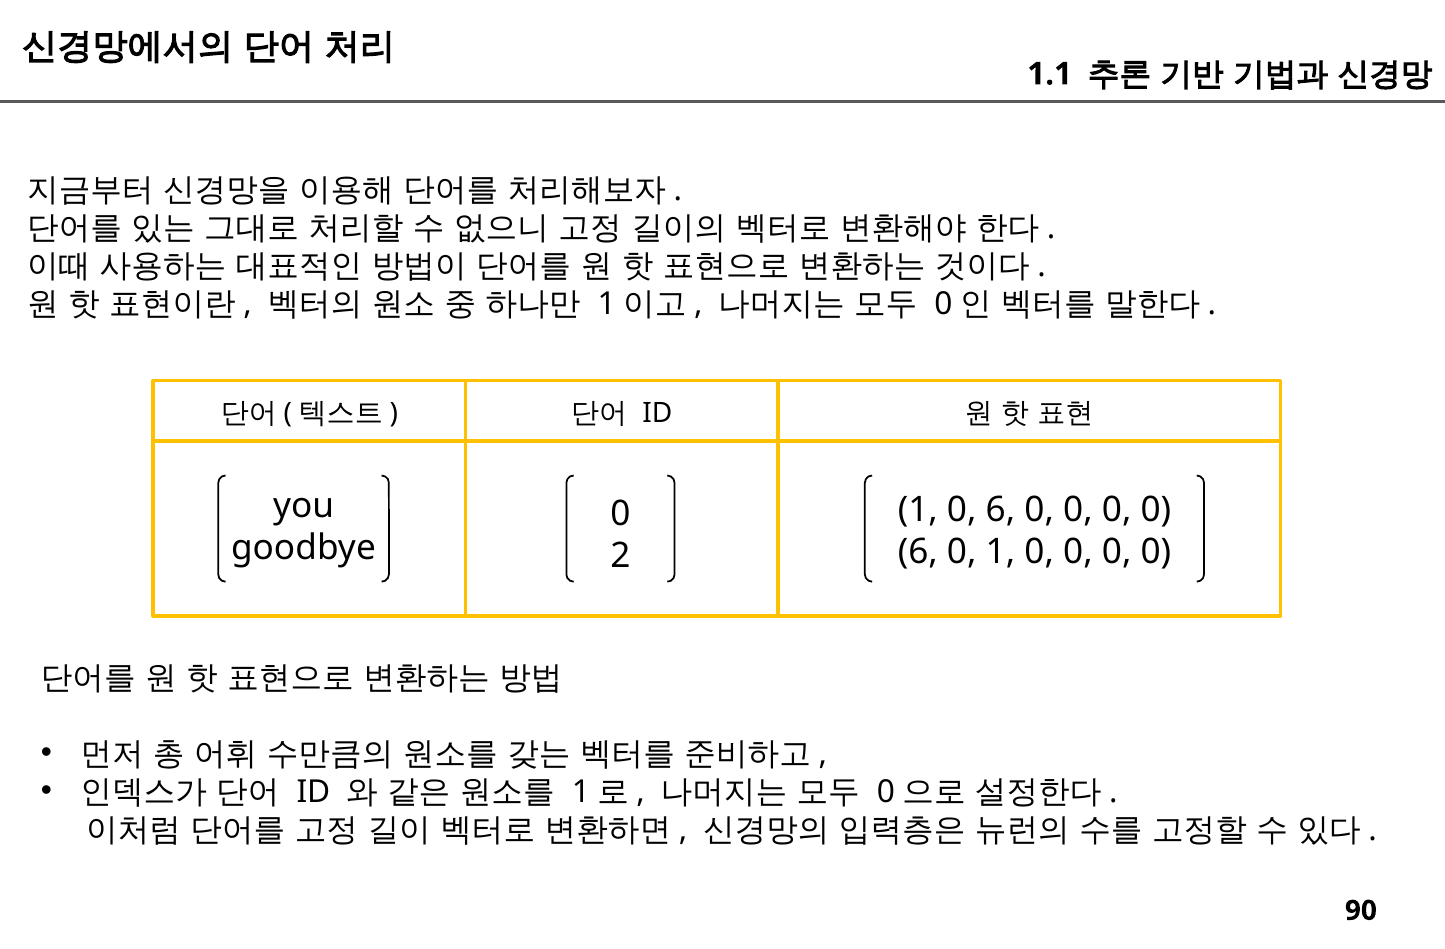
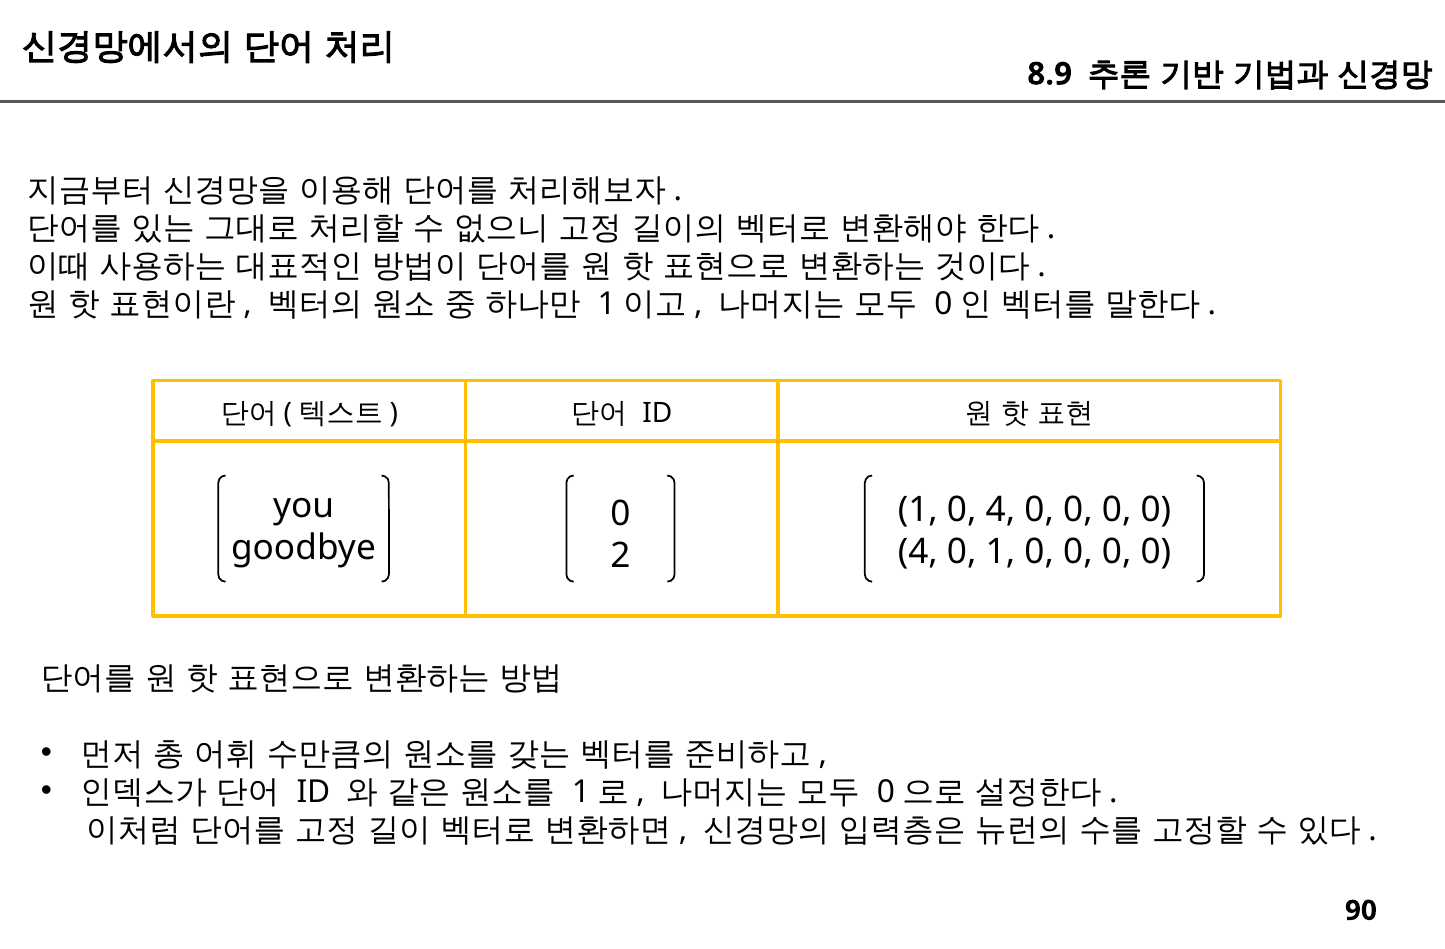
1.1: 1.1 -> 8.9
1 0 6: 6 -> 4
6 at (918, 552): 6 -> 4
